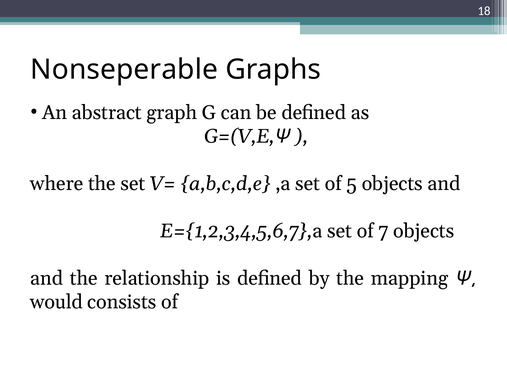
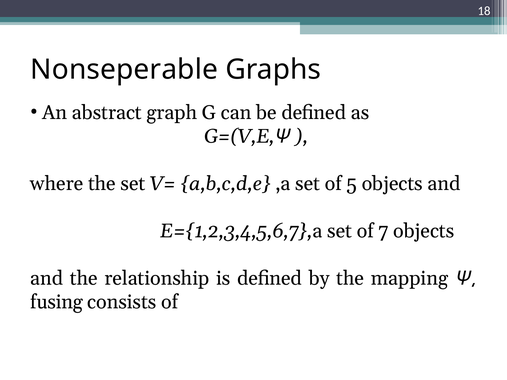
would: would -> fusing
